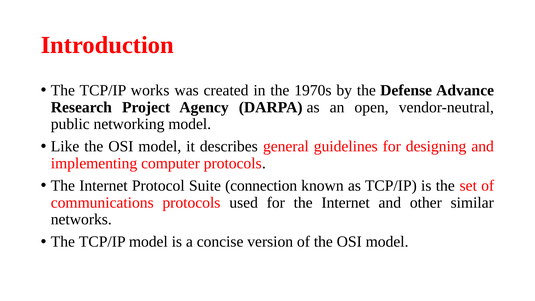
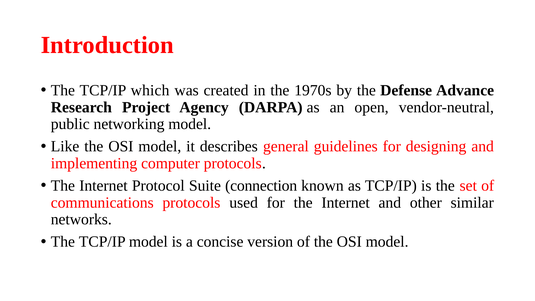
works: works -> which
